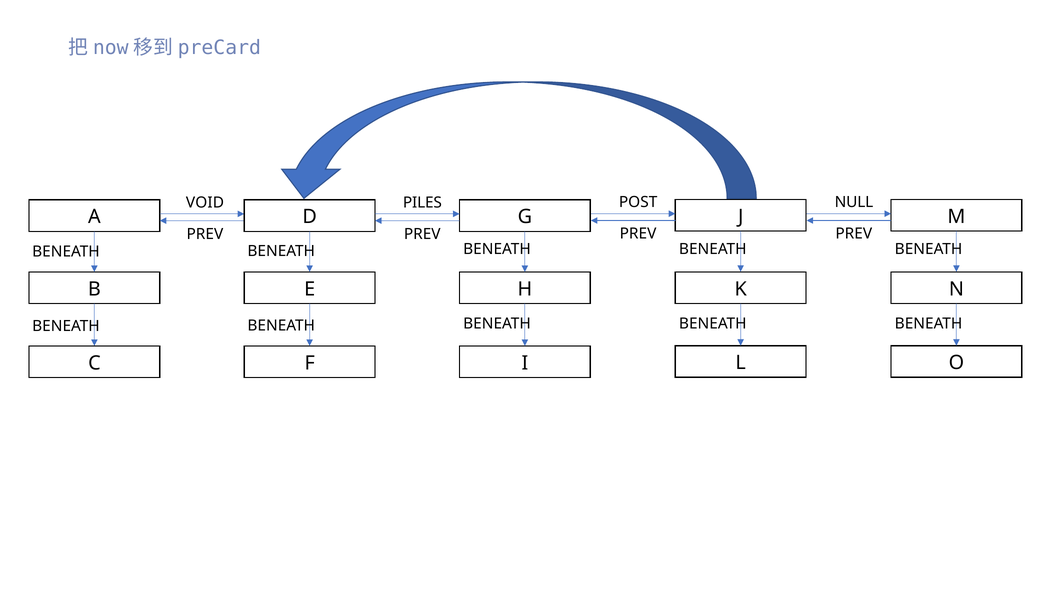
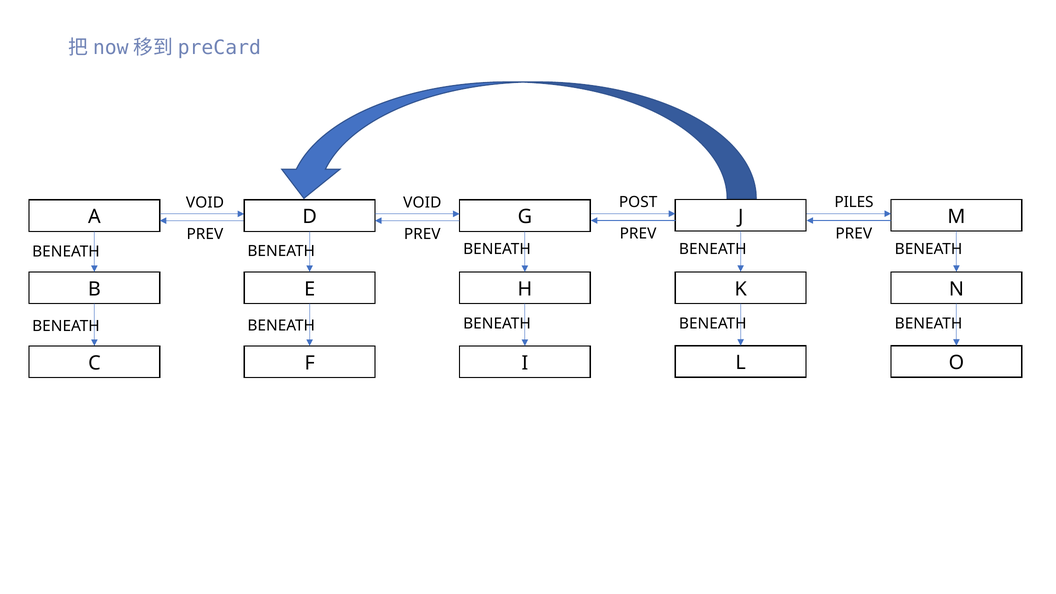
NULL: NULL -> PILES
PILES at (422, 203): PILES -> VOID
